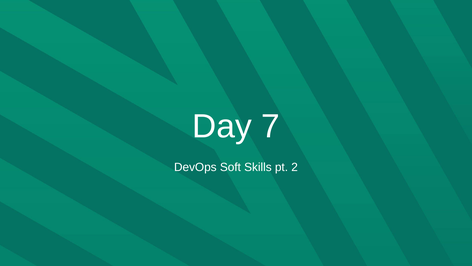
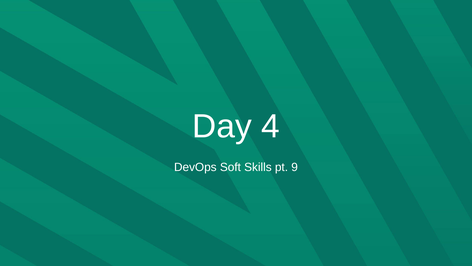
7: 7 -> 4
2: 2 -> 9
